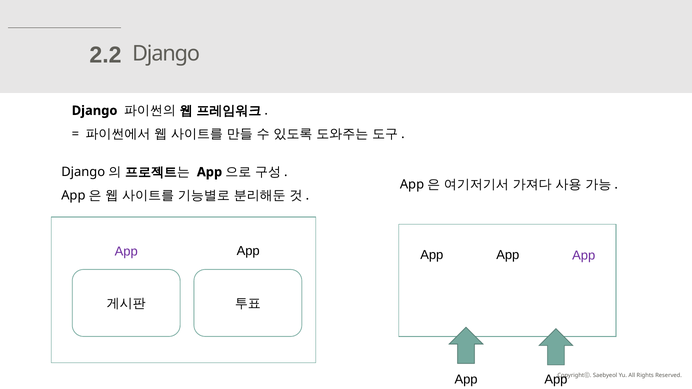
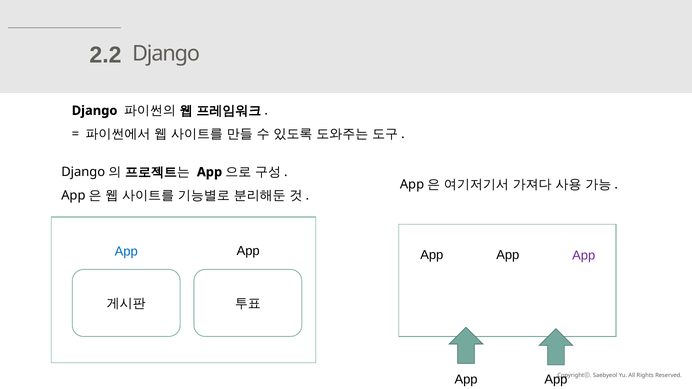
App at (126, 251) colour: purple -> blue
